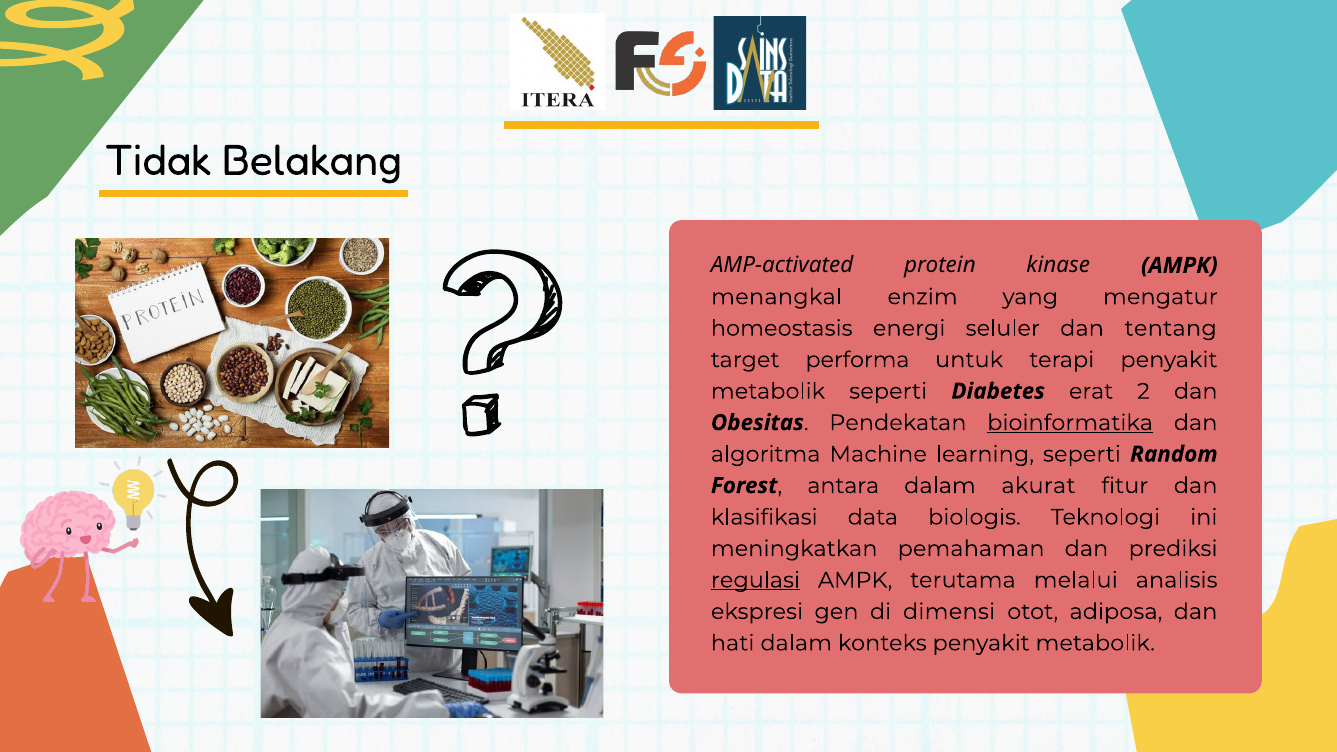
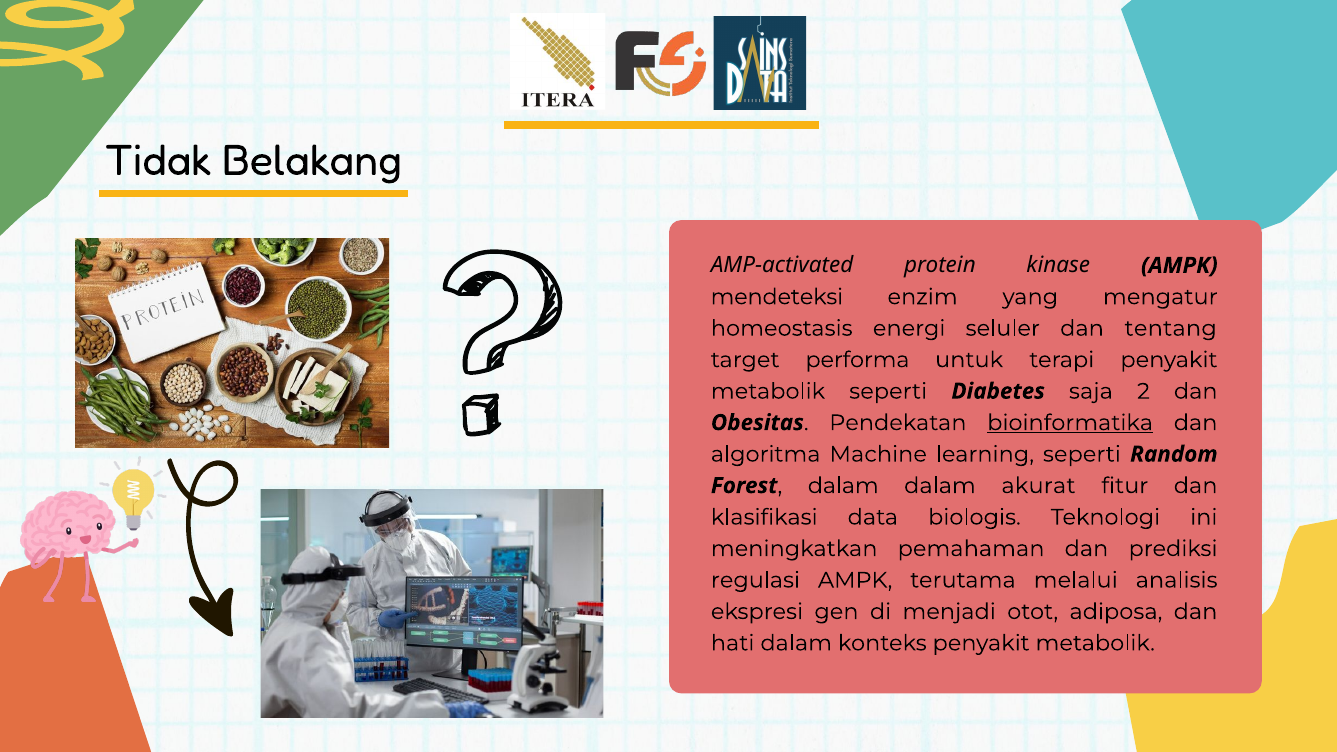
menangkal: menangkal -> mendeteksi
erat: erat -> saja
Forest antara: antara -> dalam
regulasi underline: present -> none
dimensi: dimensi -> menjadi
